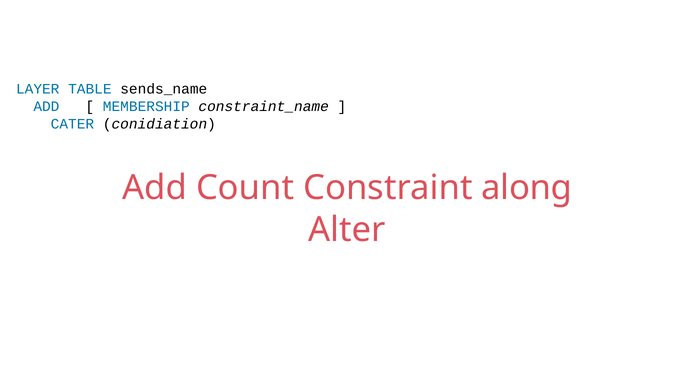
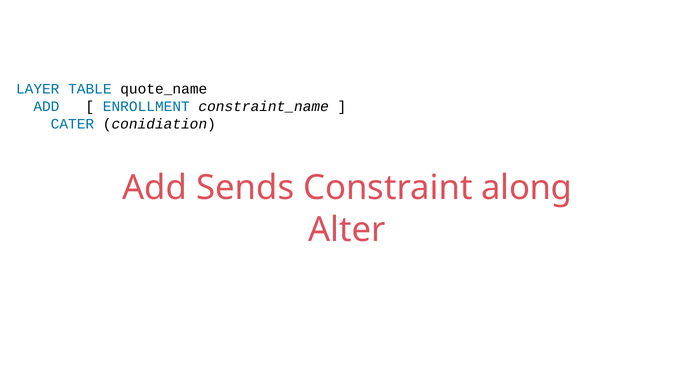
sends_name: sends_name -> quote_name
MEMBERSHIP: MEMBERSHIP -> ENROLLMENT
Count: Count -> Sends
